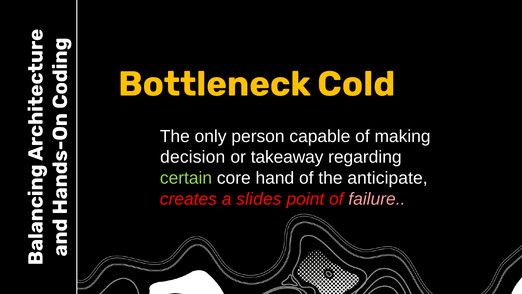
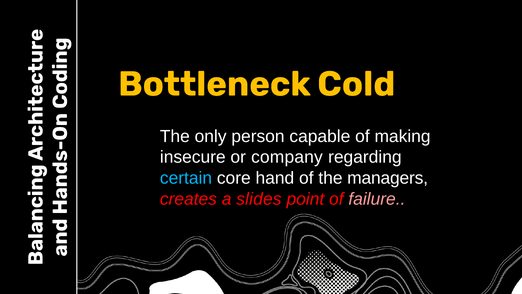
decision: decision -> insecure
takeaway: takeaway -> company
certain colour: light green -> light blue
anticipate: anticipate -> managers
